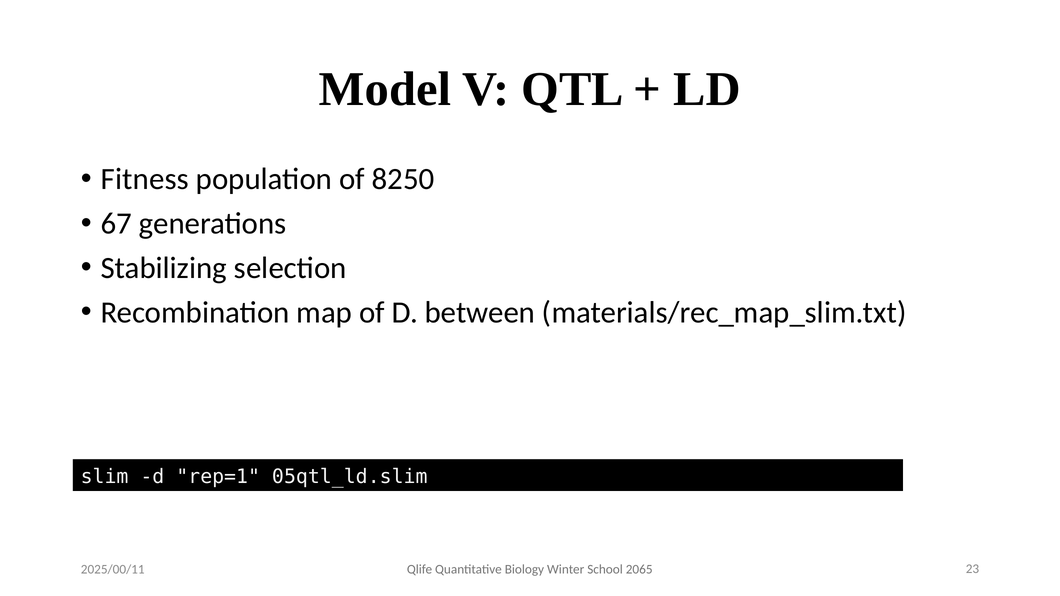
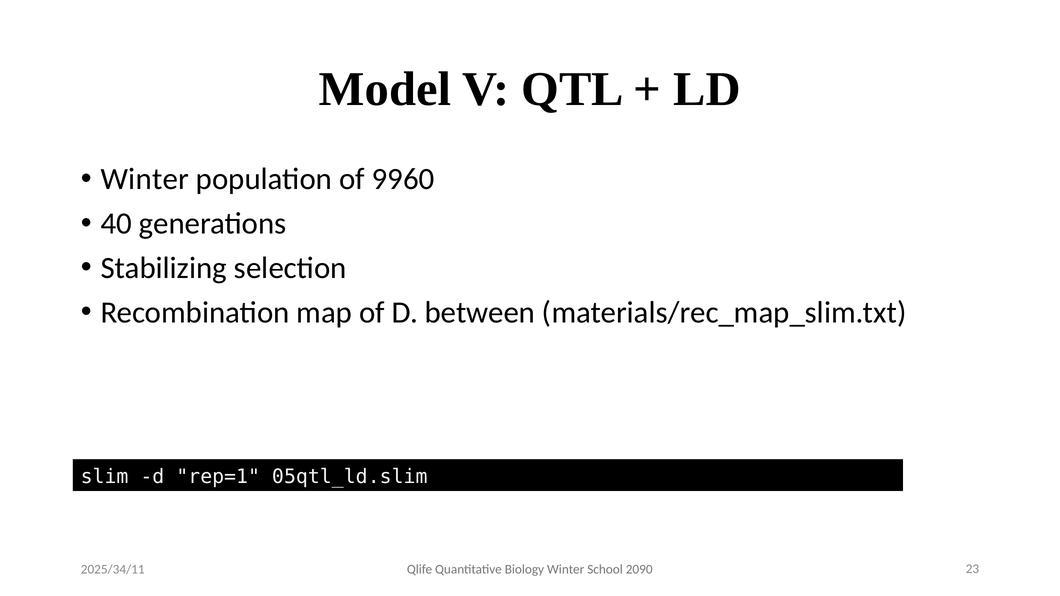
Fitness at (145, 179): Fitness -> Winter
8250: 8250 -> 9960
67: 67 -> 40
2025/00/11: 2025/00/11 -> 2025/34/11
2065: 2065 -> 2090
